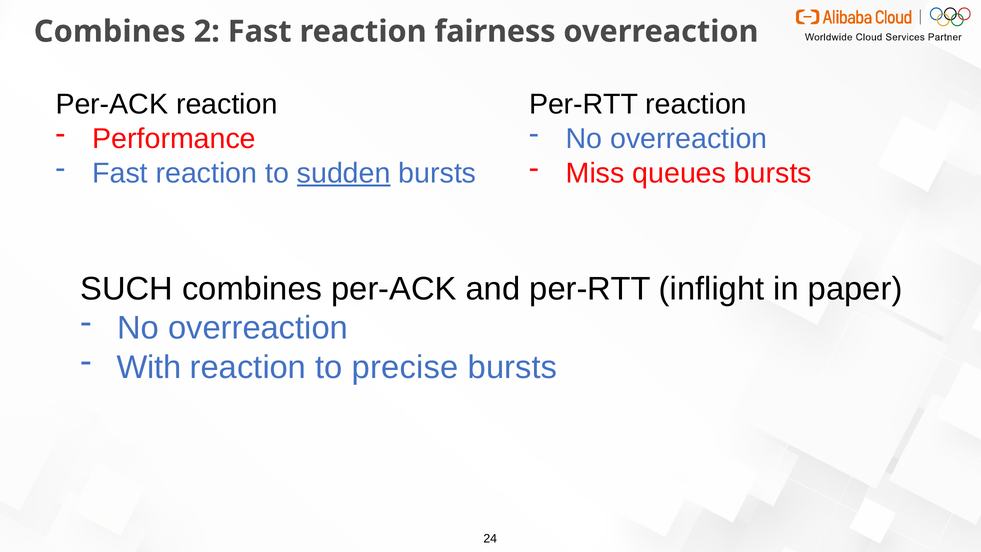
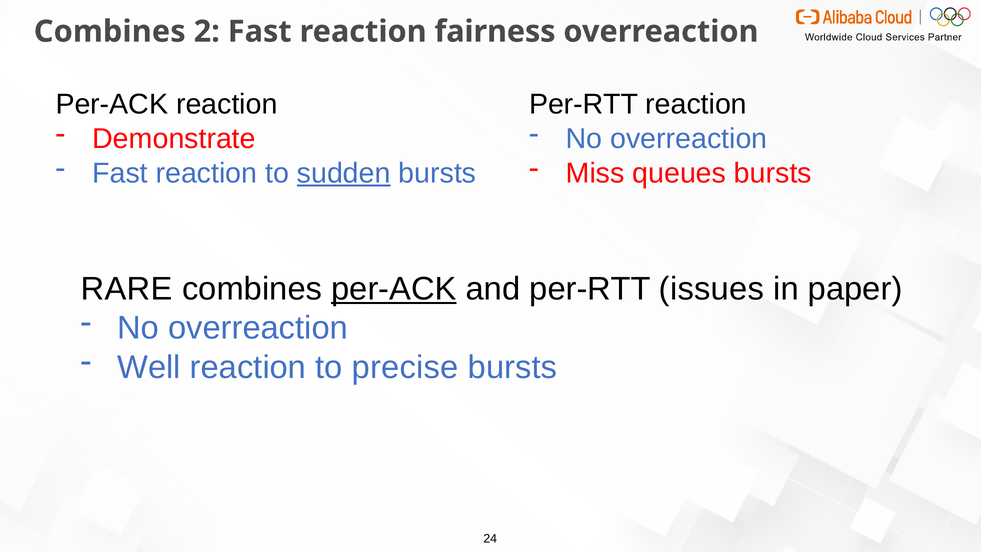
Performance: Performance -> Demonstrate
SUCH: SUCH -> RARE
per-ACK at (394, 289) underline: none -> present
inflight: inflight -> issues
With: With -> Well
